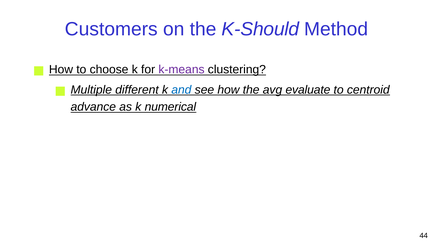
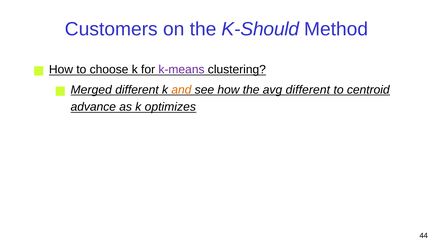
Multiple: Multiple -> Merged
and colour: blue -> orange
avg evaluate: evaluate -> different
numerical: numerical -> optimizes
